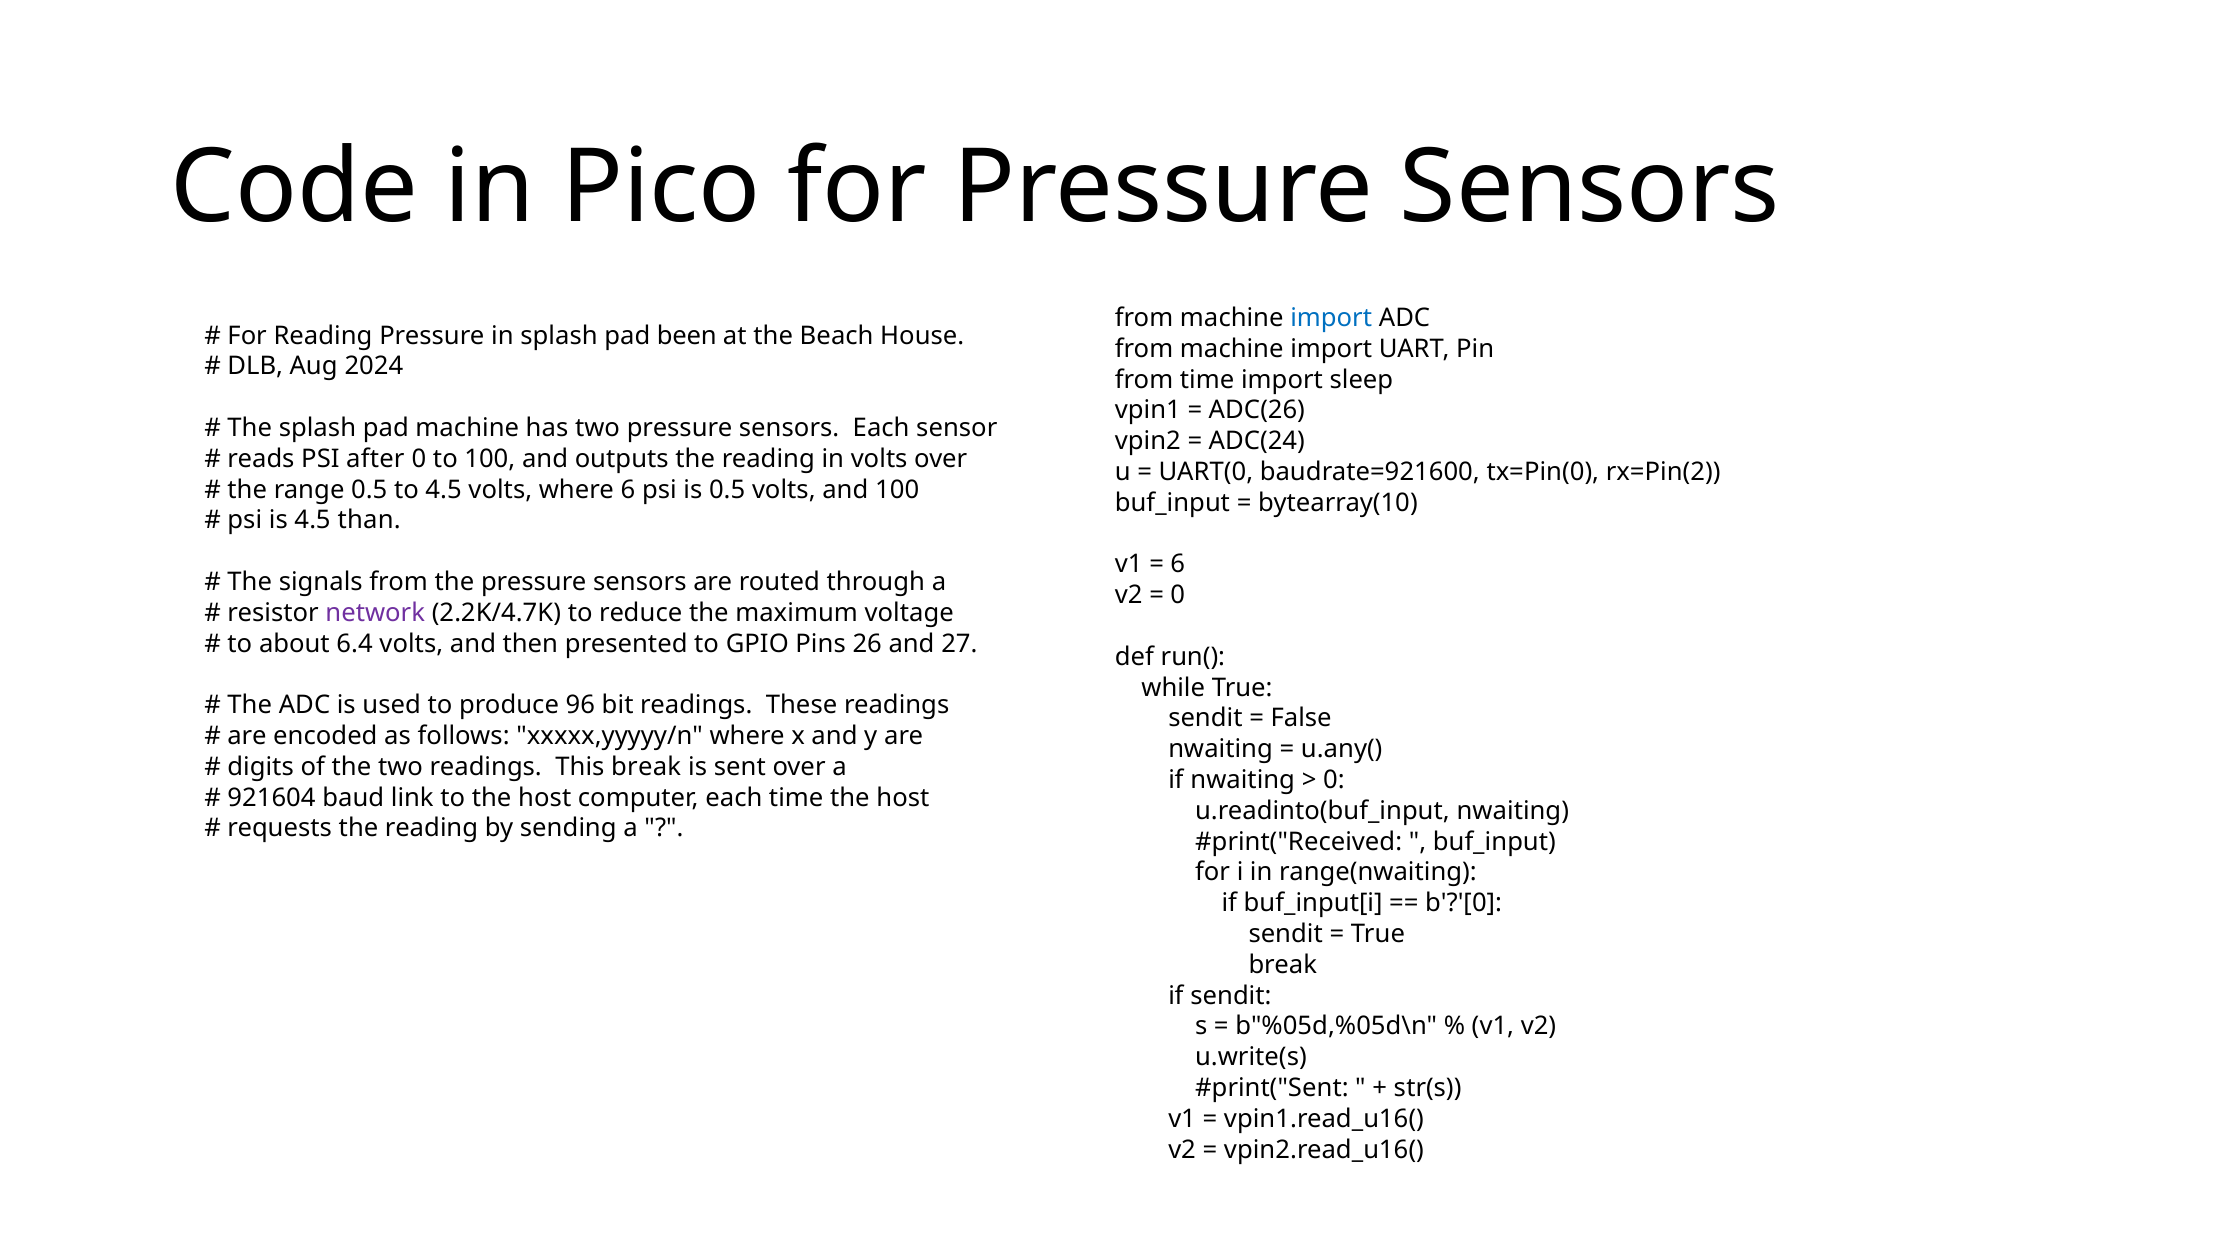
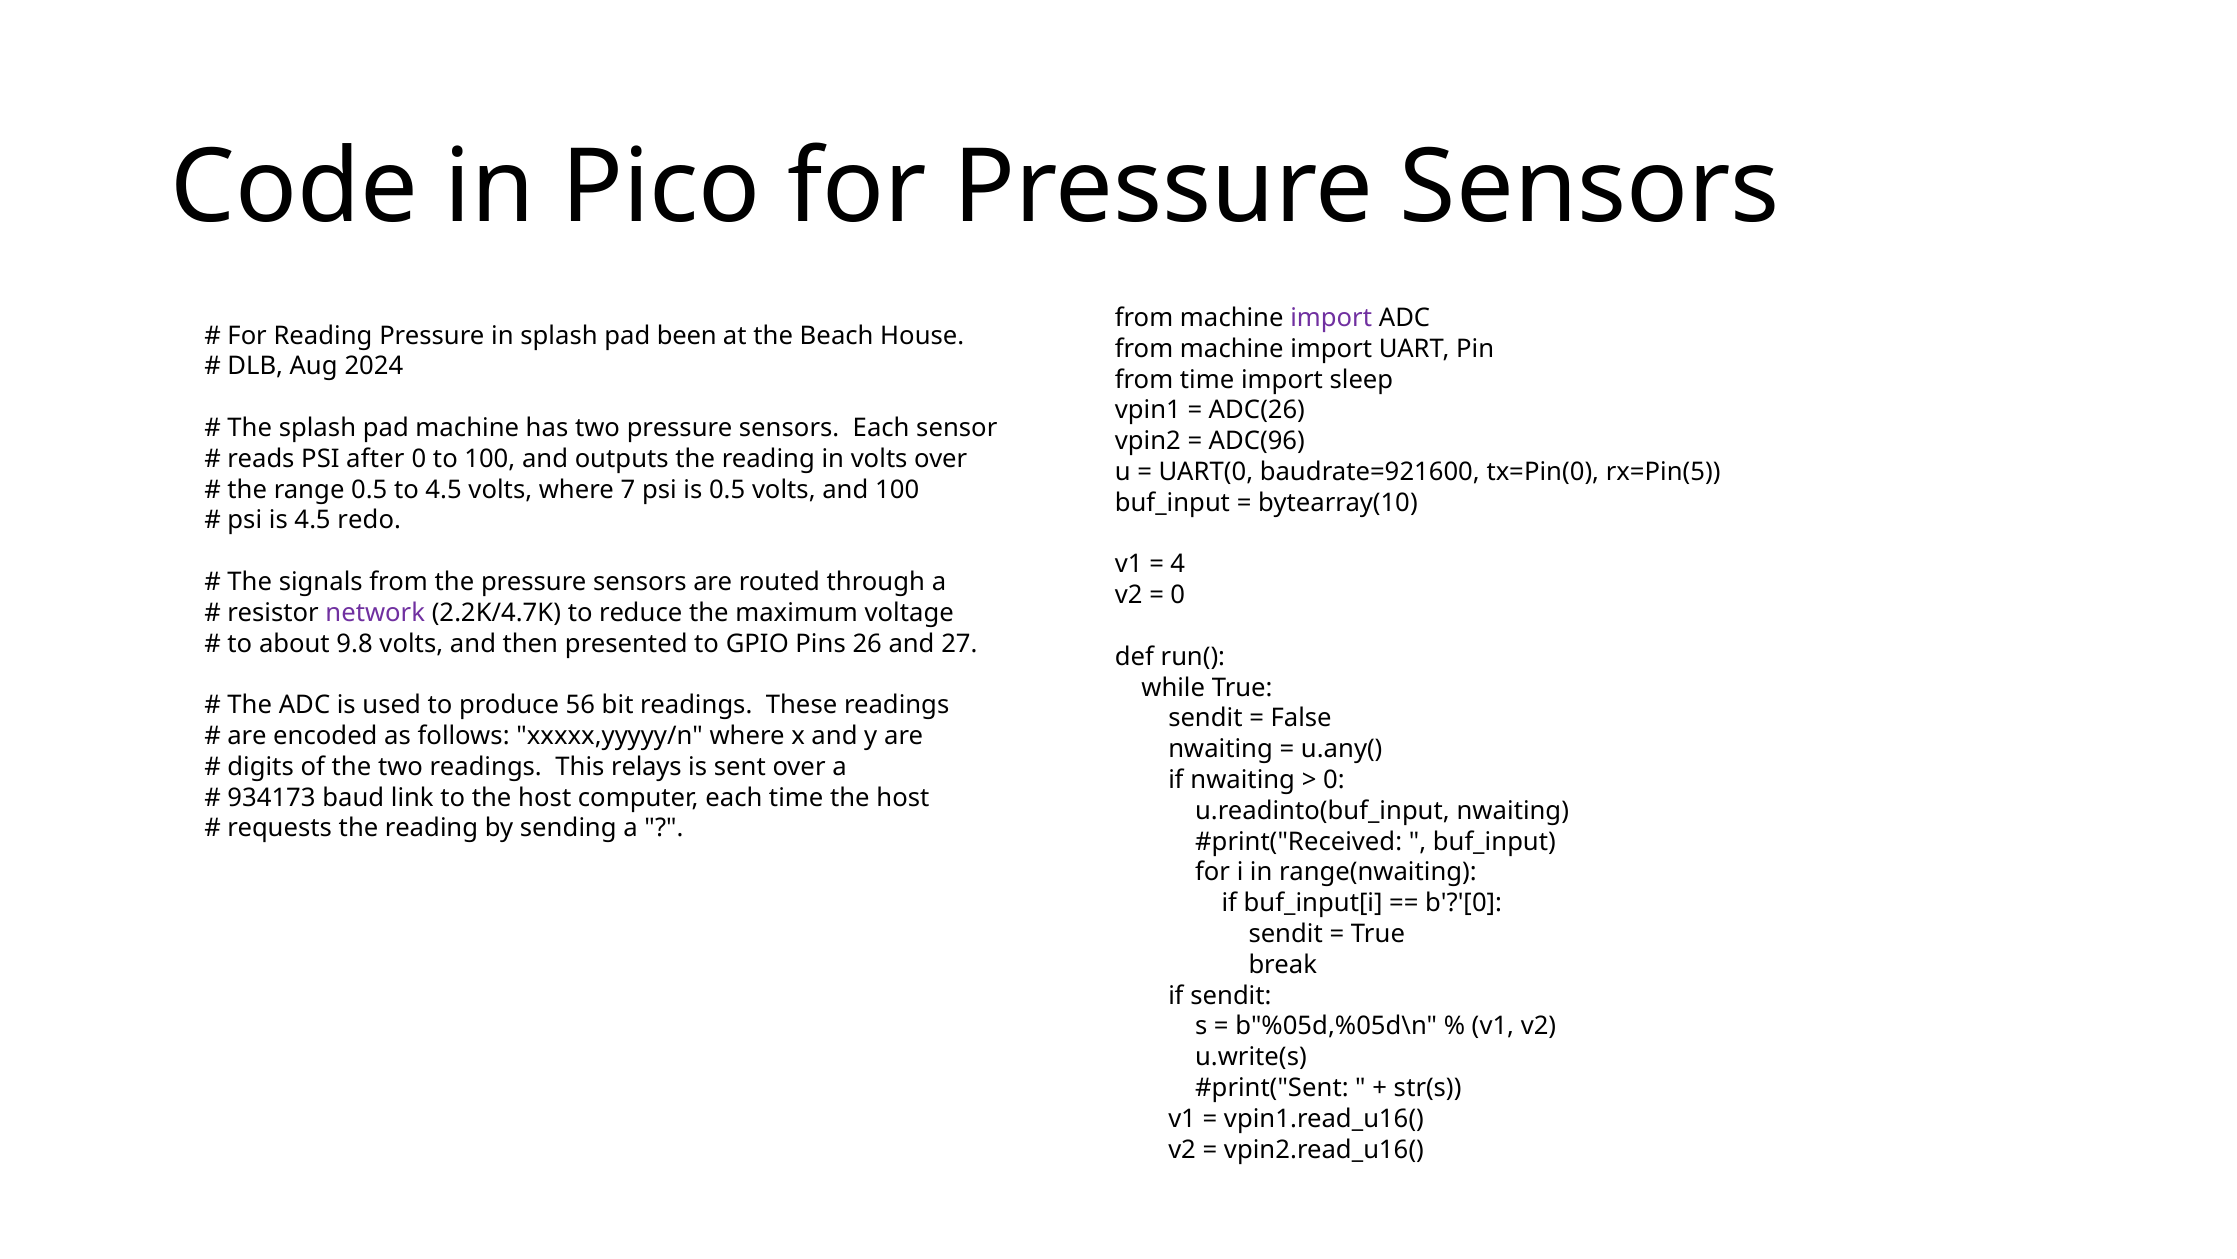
import at (1331, 318) colour: blue -> purple
ADC(24: ADC(24 -> ADC(96
rx=Pin(2: rx=Pin(2 -> rx=Pin(5
where 6: 6 -> 7
than: than -> redo
6 at (1178, 564): 6 -> 4
6.4: 6.4 -> 9.8
96: 96 -> 56
This break: break -> relays
921604: 921604 -> 934173
